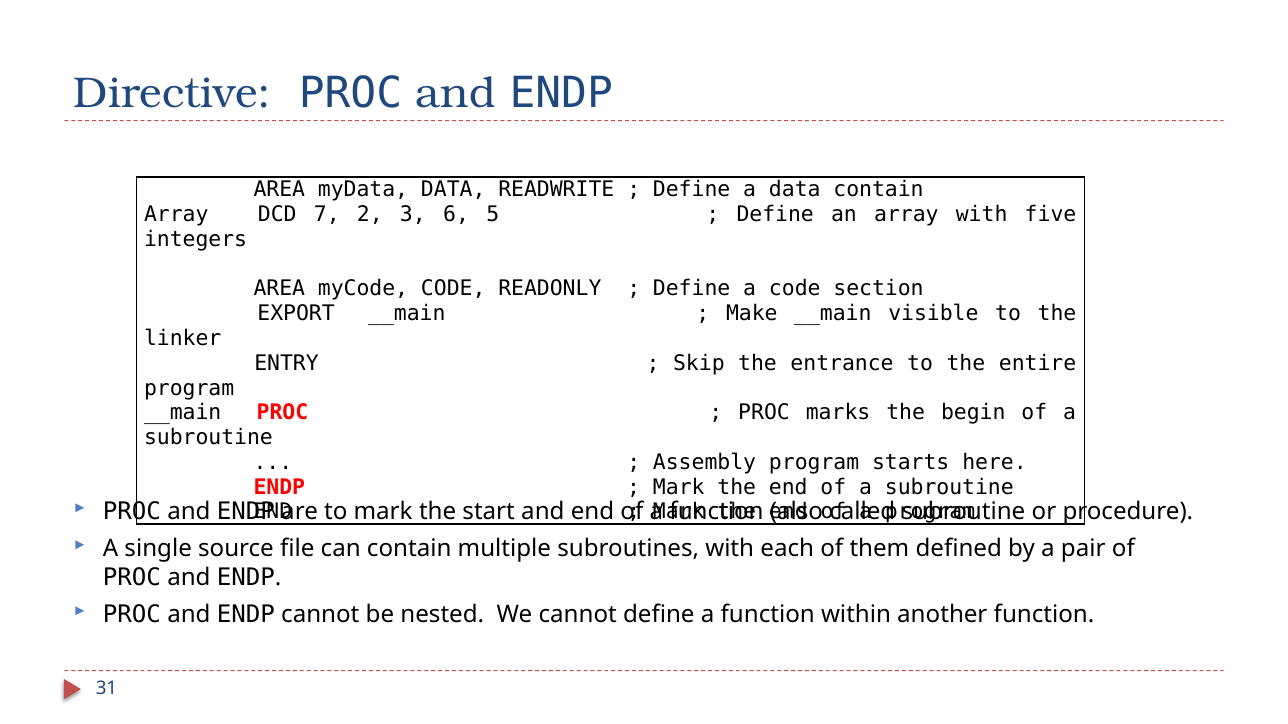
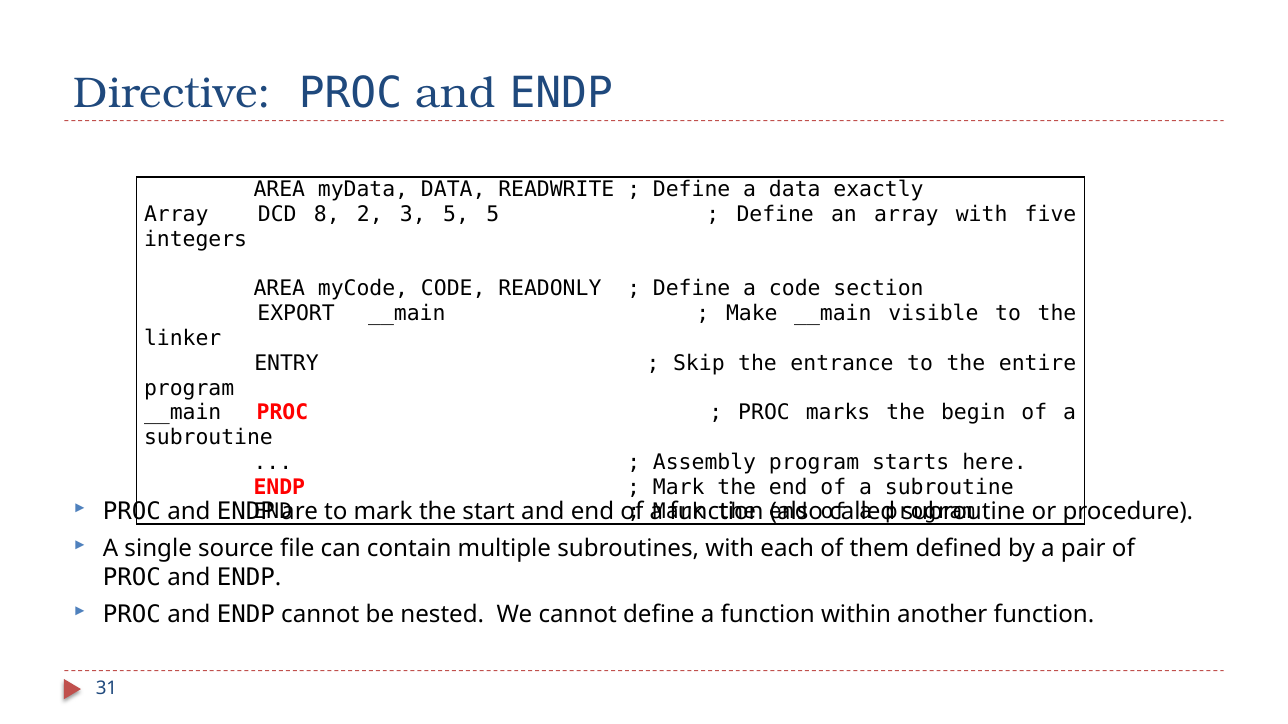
data contain: contain -> exactly
7: 7 -> 8
3 6: 6 -> 5
